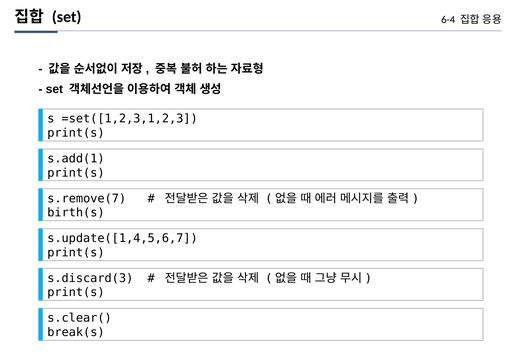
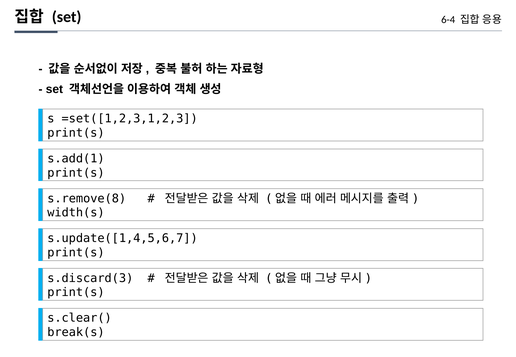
s.remove(7: s.remove(7 -> s.remove(8
birth(s: birth(s -> width(s
